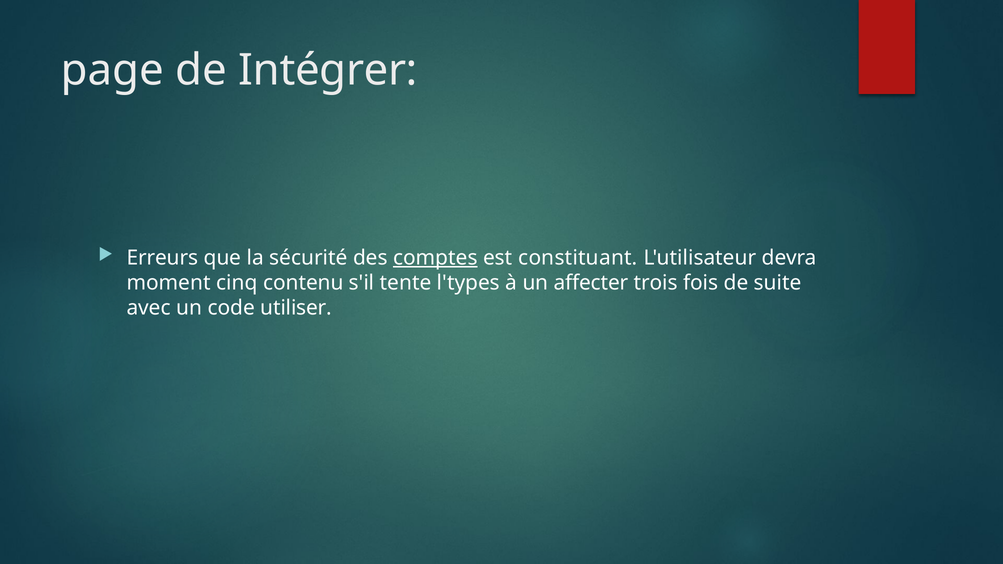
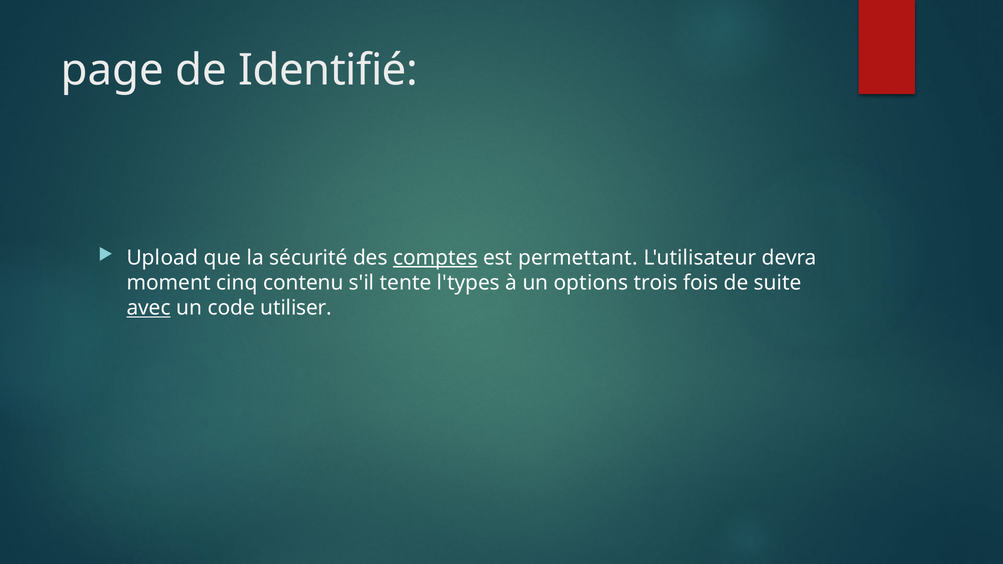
Intégrer: Intégrer -> Identifié
Erreurs: Erreurs -> Upload
constituant: constituant -> permettant
affecter: affecter -> options
avec underline: none -> present
